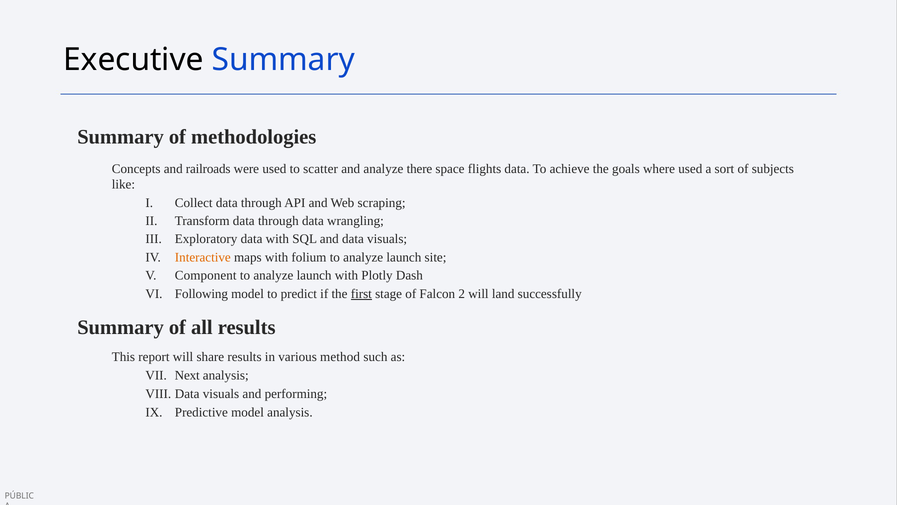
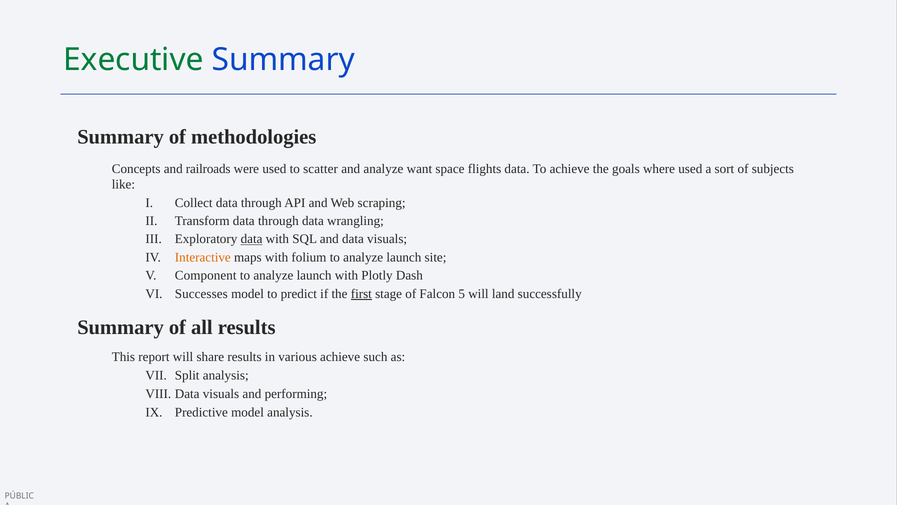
Executive colour: black -> green
there: there -> want
data at (252, 239) underline: none -> present
Following: Following -> Successes
2: 2 -> 5
various method: method -> achieve
Next: Next -> Split
